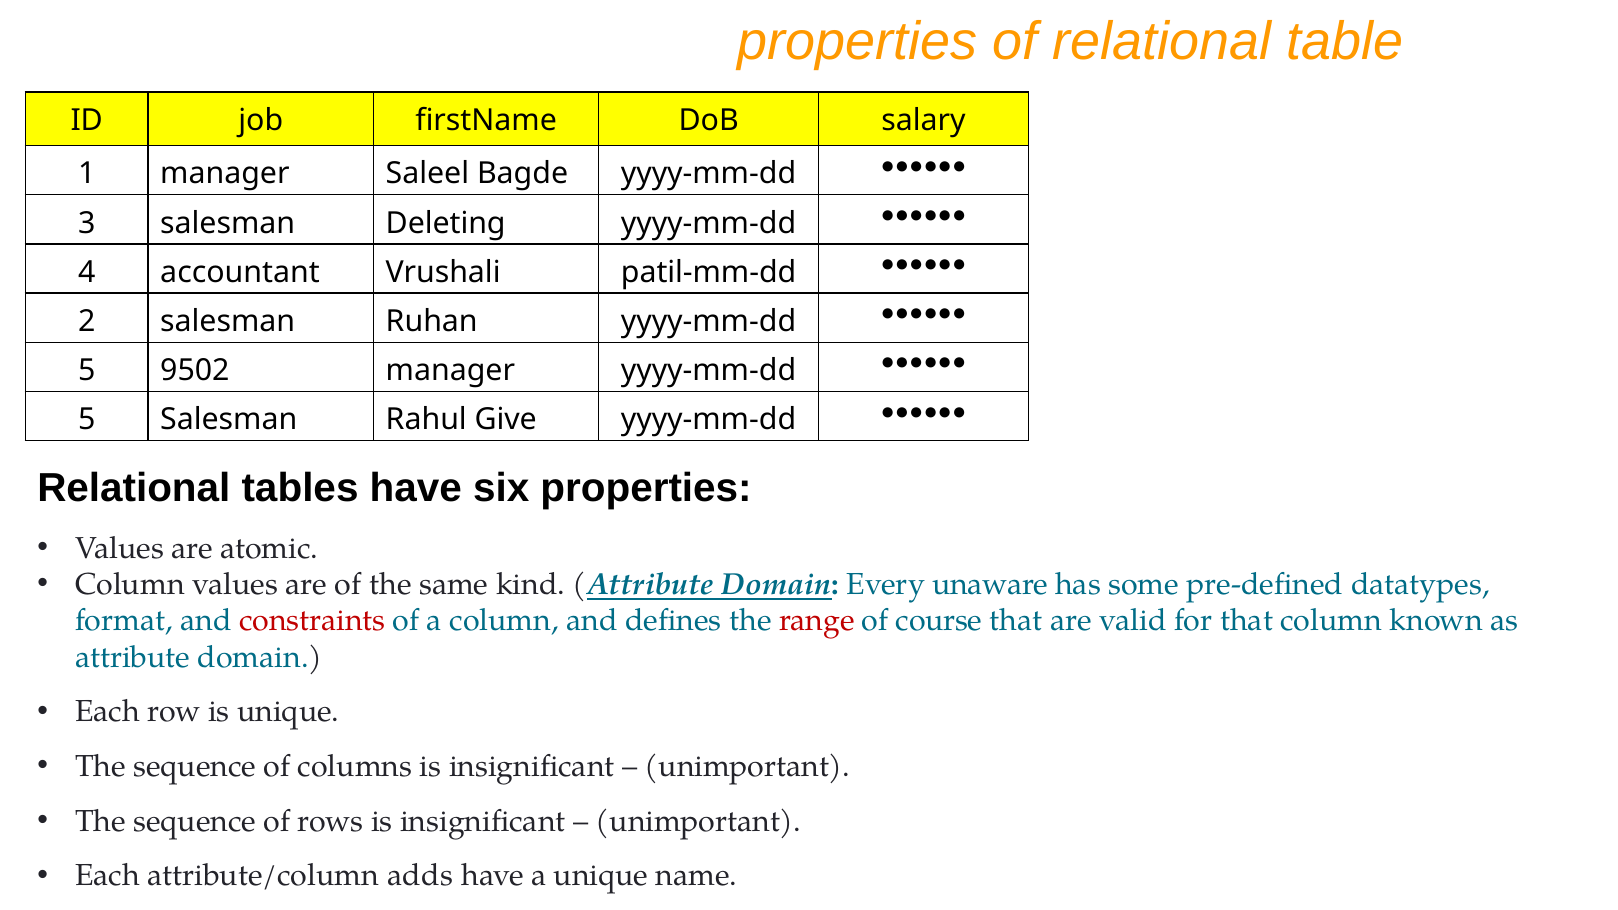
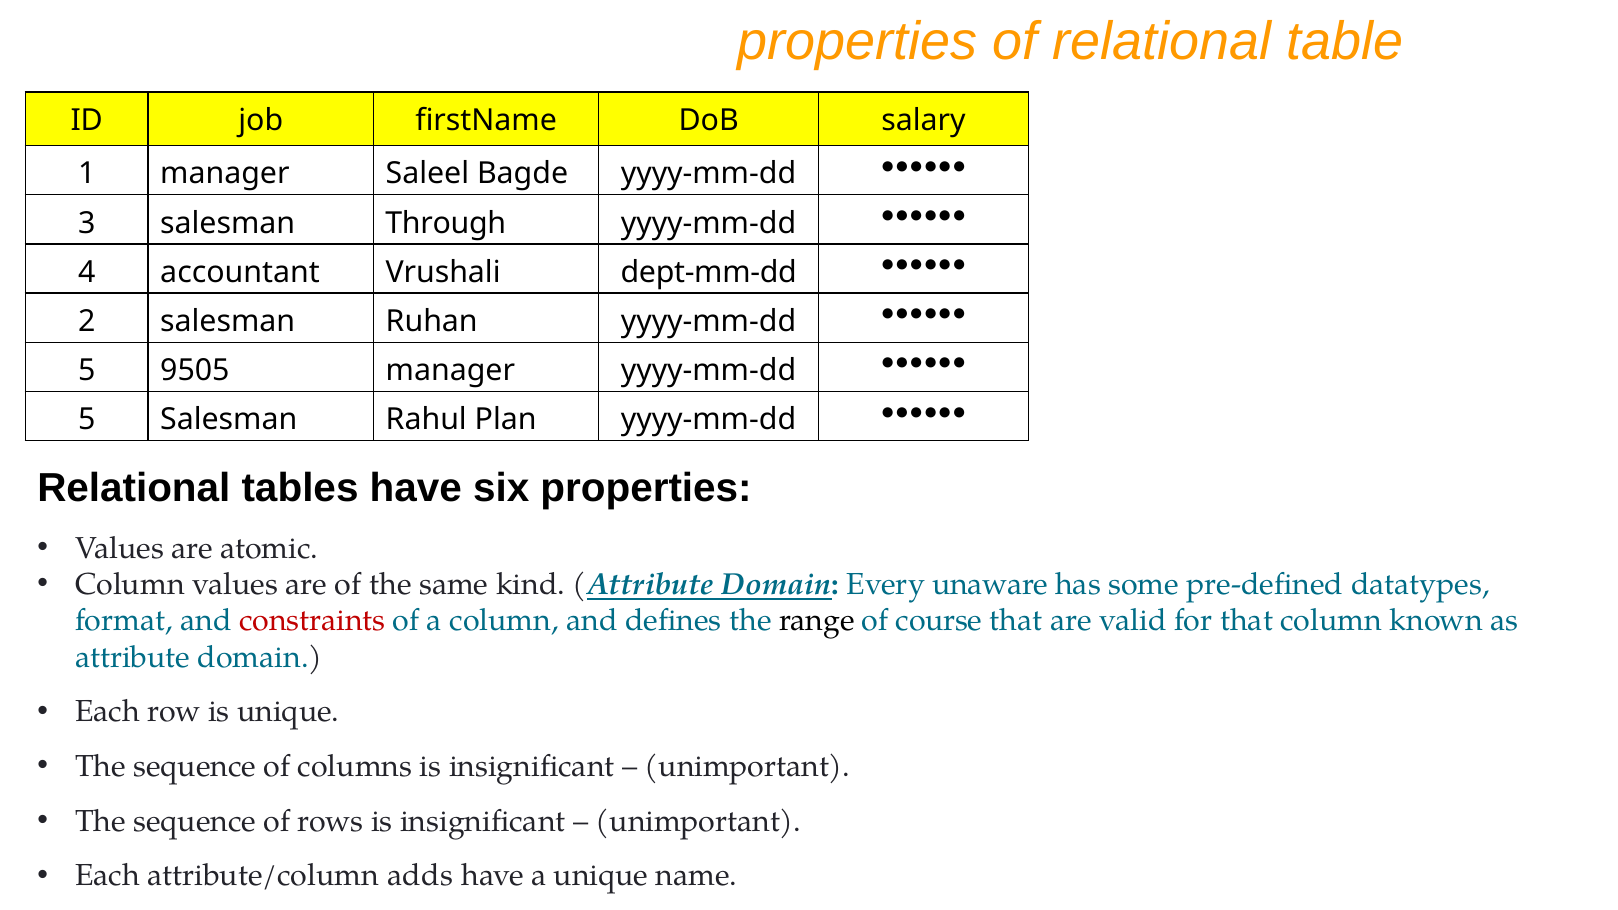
Deleting: Deleting -> Through
patil-mm-dd: patil-mm-dd -> dept-mm-dd
9502: 9502 -> 9505
Give: Give -> Plan
range colour: red -> black
